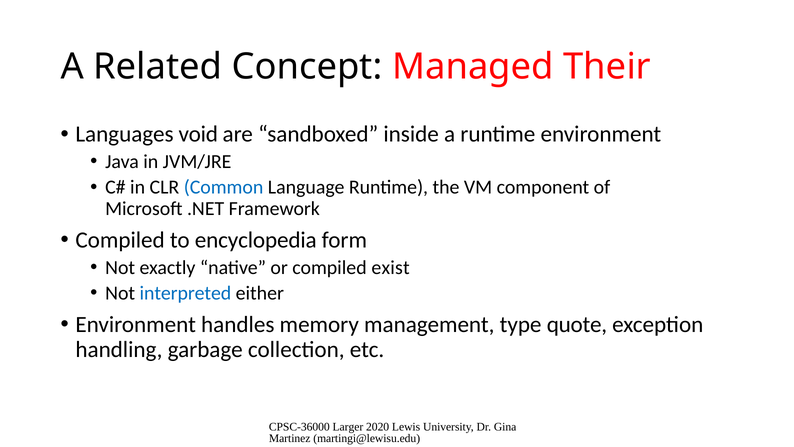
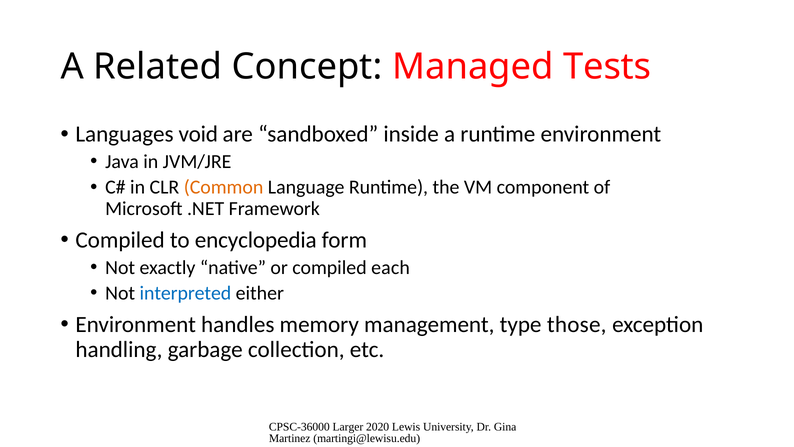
Their: Their -> Tests
Common colour: blue -> orange
exist: exist -> each
quote: quote -> those
